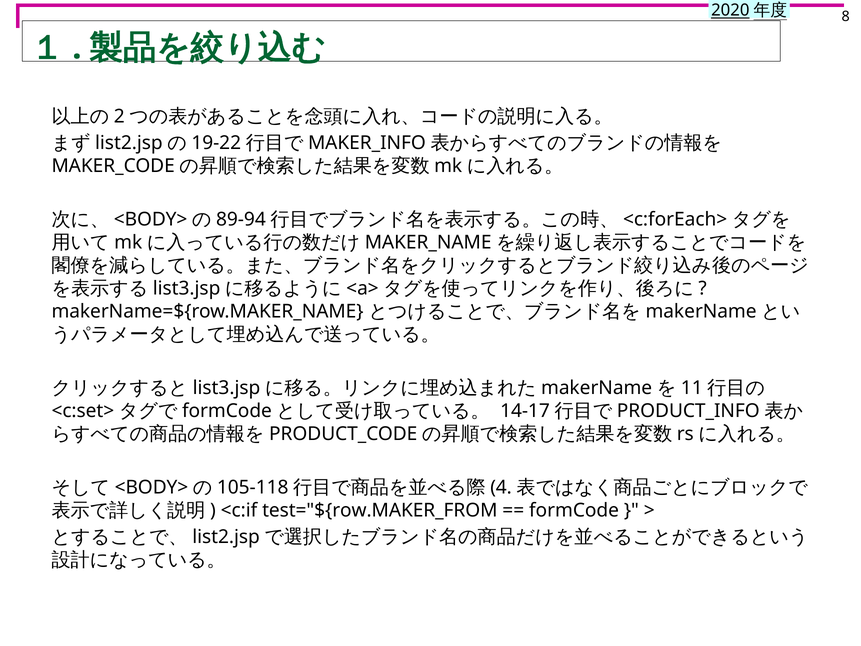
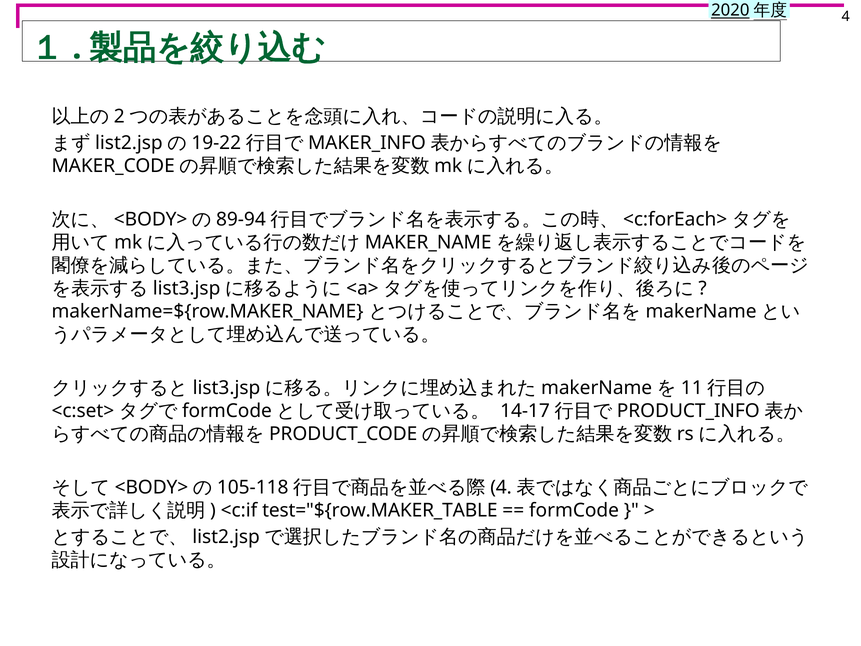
8: 8 -> 4
test="${row.MAKER_FROM: test="${row.MAKER_FROM -> test="${row.MAKER_TABLE
